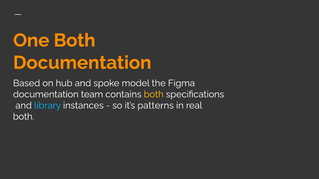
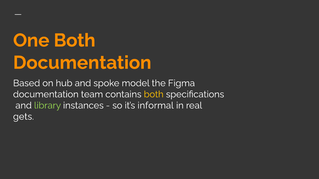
library colour: light blue -> light green
patterns: patterns -> informal
both at (24, 117): both -> gets
